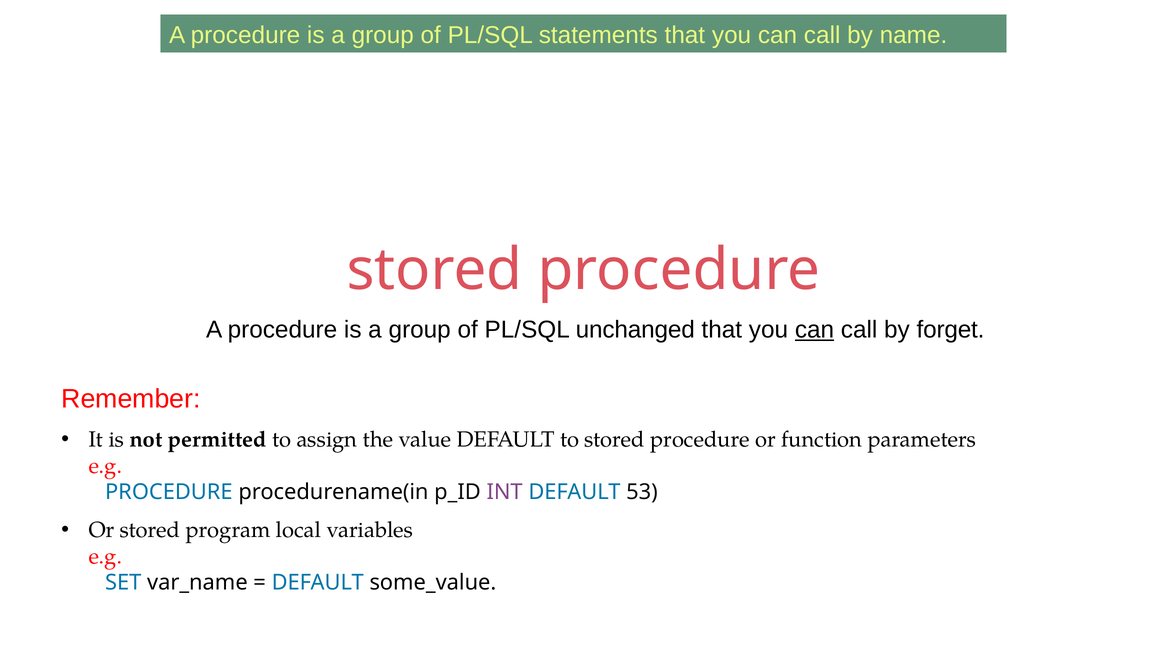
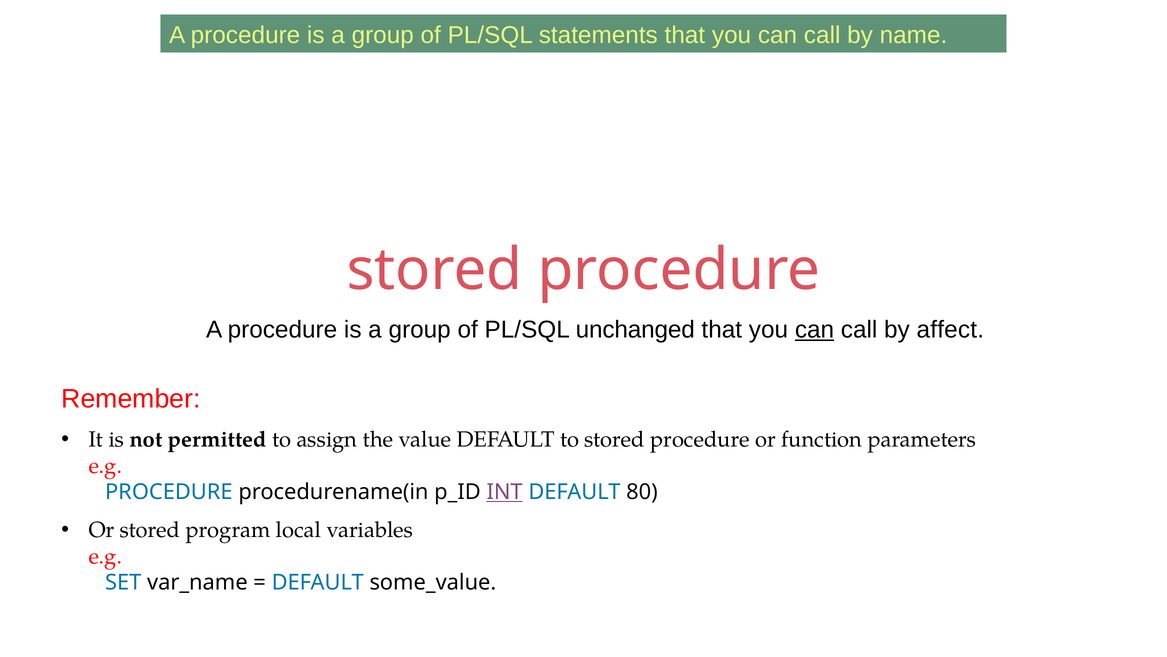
forget: forget -> affect
INT underline: none -> present
53: 53 -> 80
